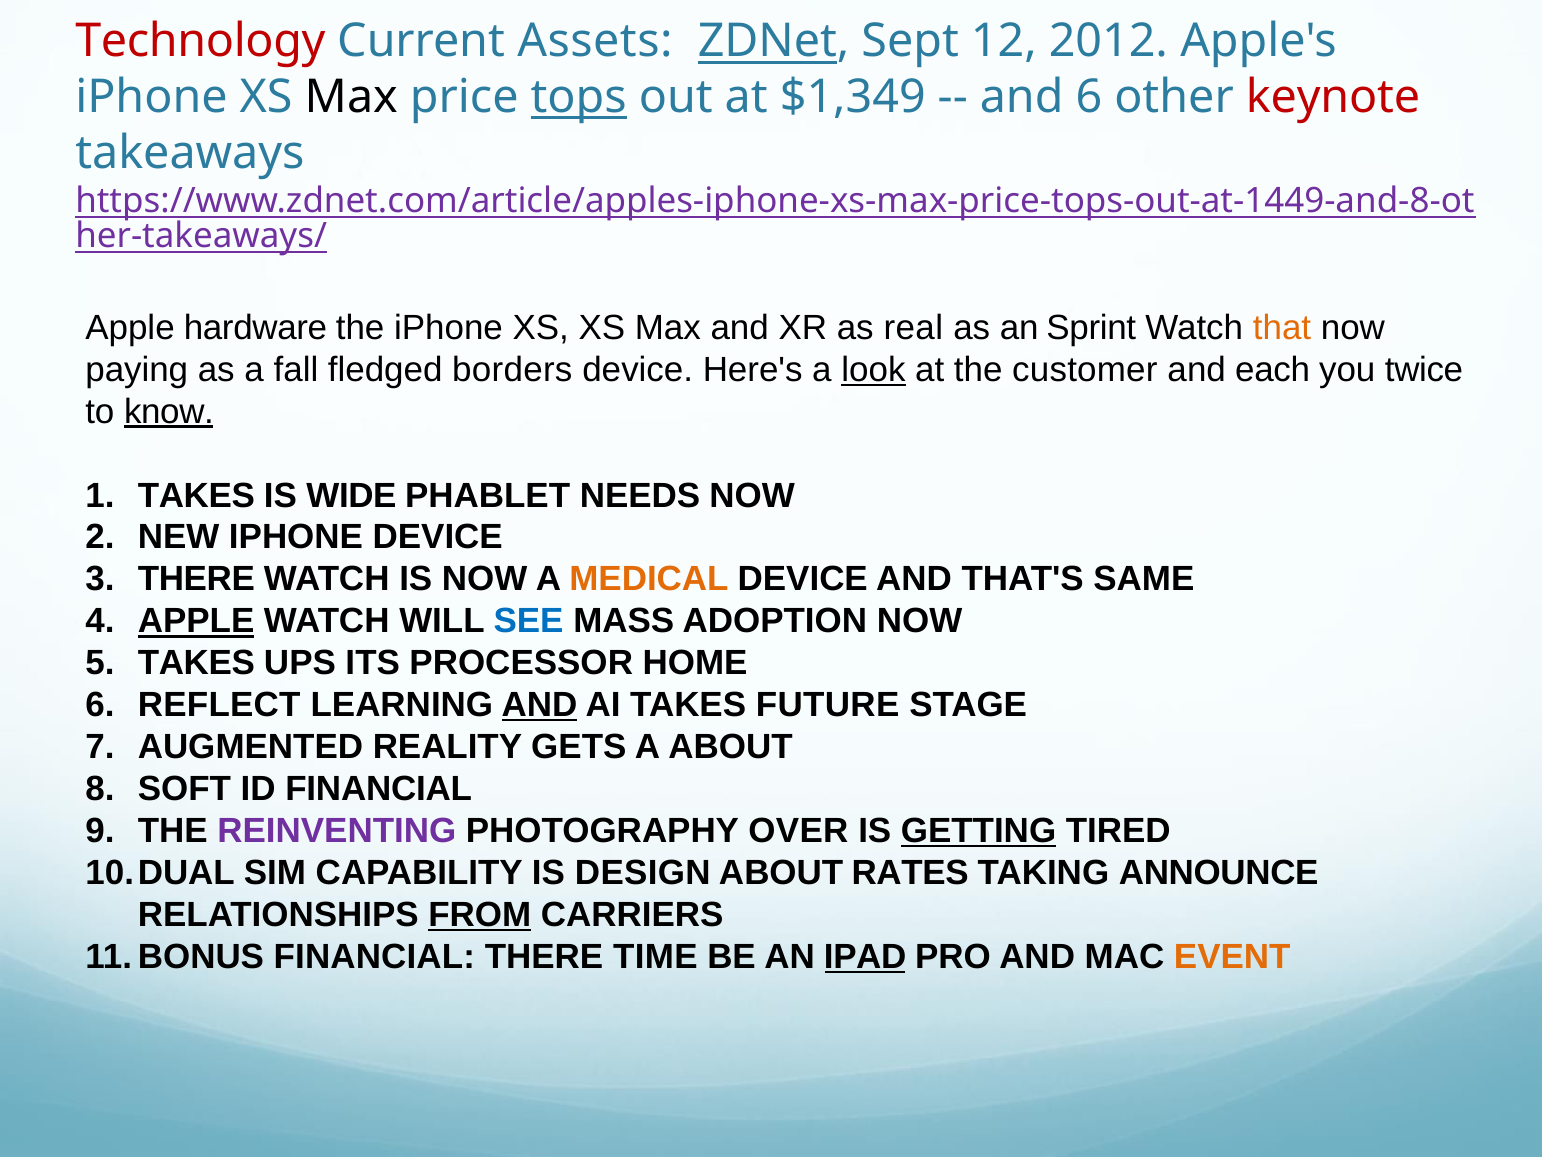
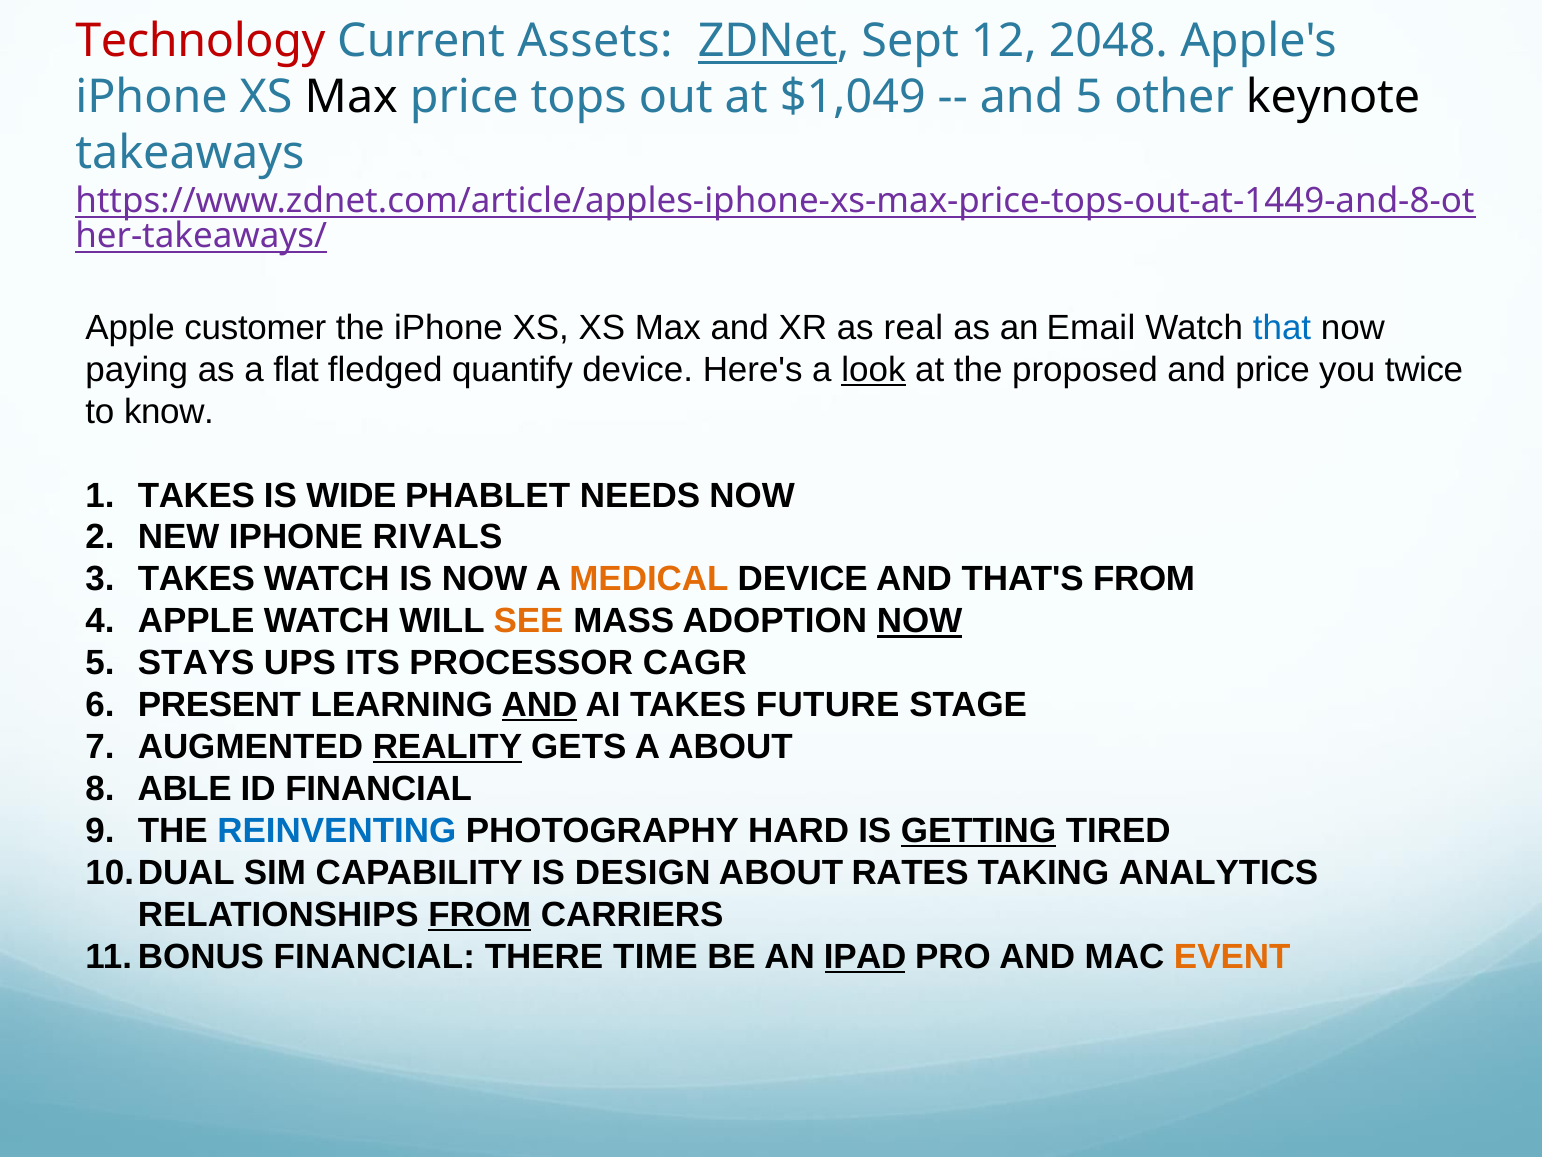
2012: 2012 -> 2048
tops underline: present -> none
$1,349: $1,349 -> $1,049
and 6: 6 -> 5
keynote colour: red -> black
hardware: hardware -> customer
Sprint: Sprint -> Email
that colour: orange -> blue
fall: fall -> flat
borders: borders -> quantify
customer: customer -> proposed
and each: each -> price
know underline: present -> none
IPHONE DEVICE: DEVICE -> RIVALS
THERE at (196, 579): THERE -> TAKES
THAT'S SAME: SAME -> FROM
APPLE at (196, 621) underline: present -> none
SEE colour: blue -> orange
NOW at (920, 621) underline: none -> present
TAKES at (196, 663): TAKES -> STAYS
HOME: HOME -> CAGR
REFLECT: REFLECT -> PRESENT
REALITY underline: none -> present
SOFT: SOFT -> ABLE
REINVENTING colour: purple -> blue
OVER: OVER -> HARD
ANNOUNCE: ANNOUNCE -> ANALYTICS
